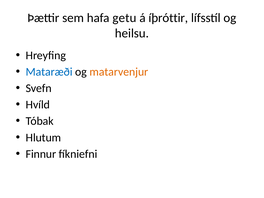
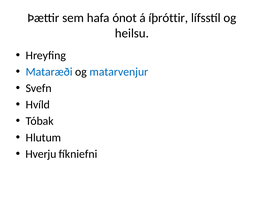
getu: getu -> ónot
matarvenjur colour: orange -> blue
Finnur: Finnur -> Hverju
